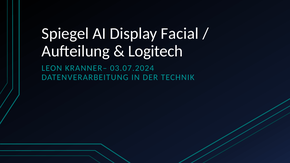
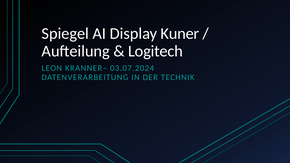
Facial: Facial -> Kuner
